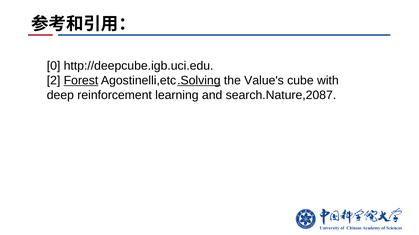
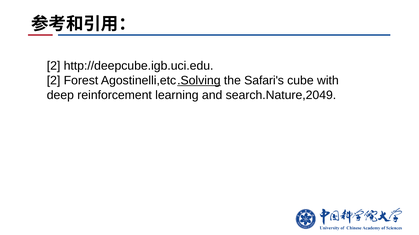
0 at (54, 66): 0 -> 2
Forest underline: present -> none
Value's: Value's -> Safari's
search.Nature,2087: search.Nature,2087 -> search.Nature,2049
